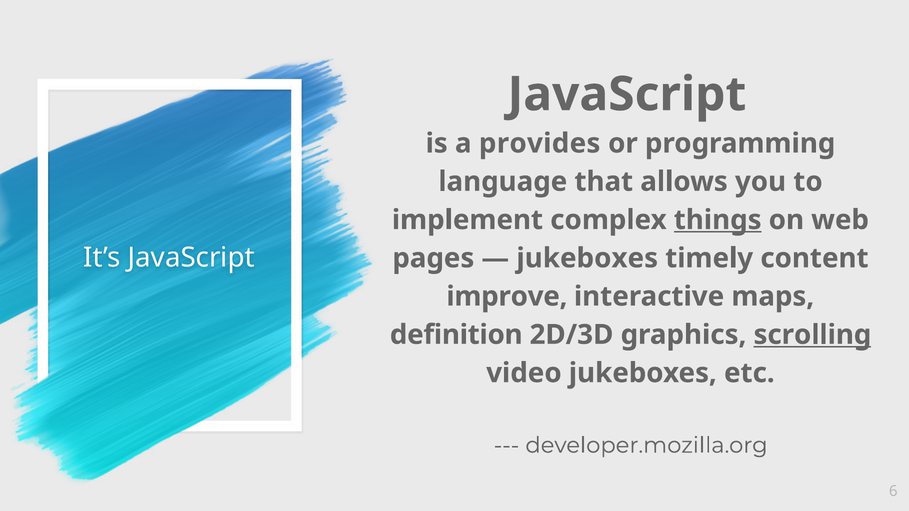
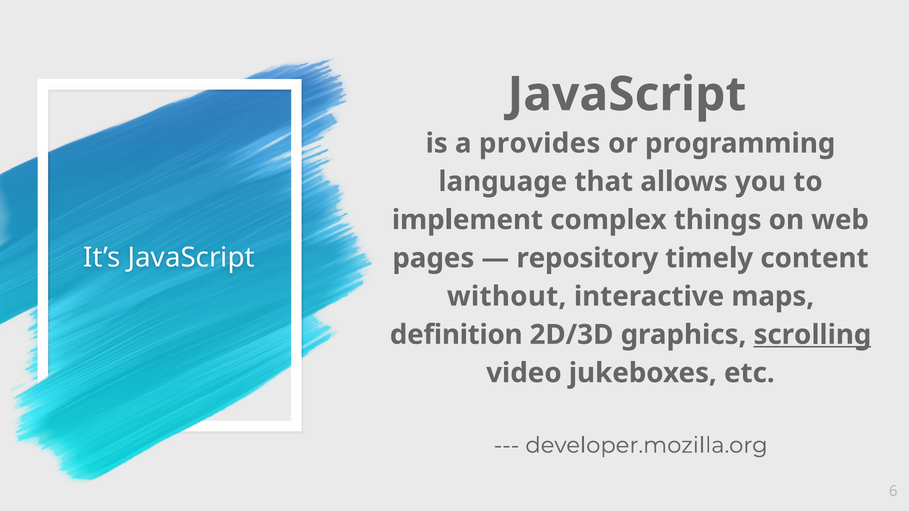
things underline: present -> none
jukeboxes at (587, 258): jukeboxes -> repository
improve: improve -> without
